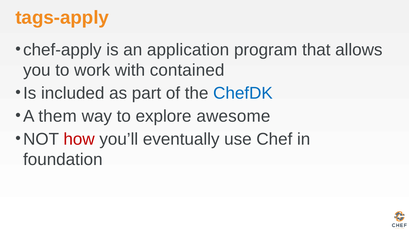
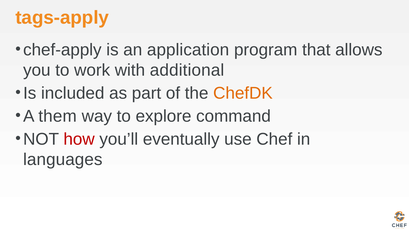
contained: contained -> additional
ChefDK colour: blue -> orange
awesome: awesome -> command
foundation: foundation -> languages
